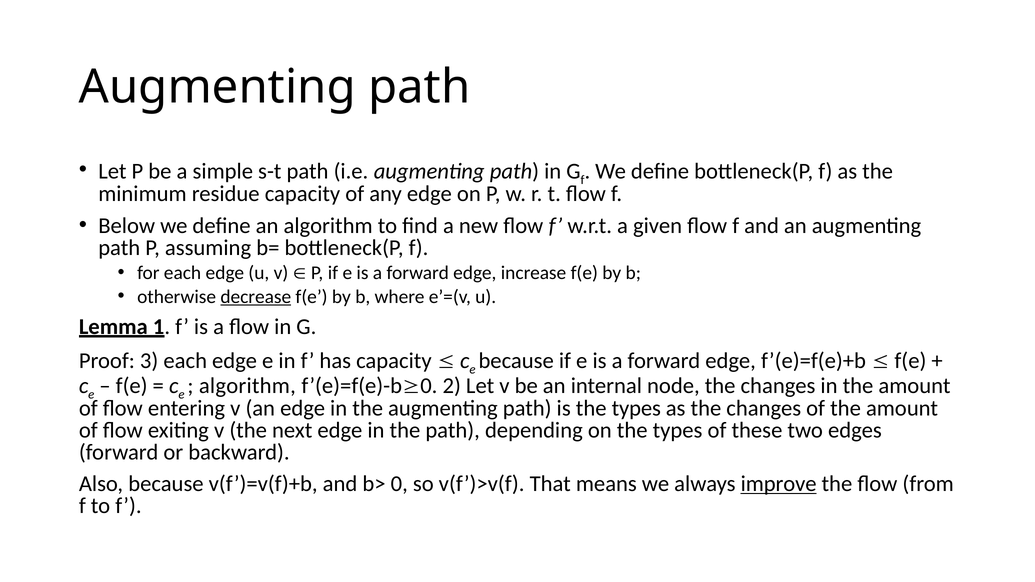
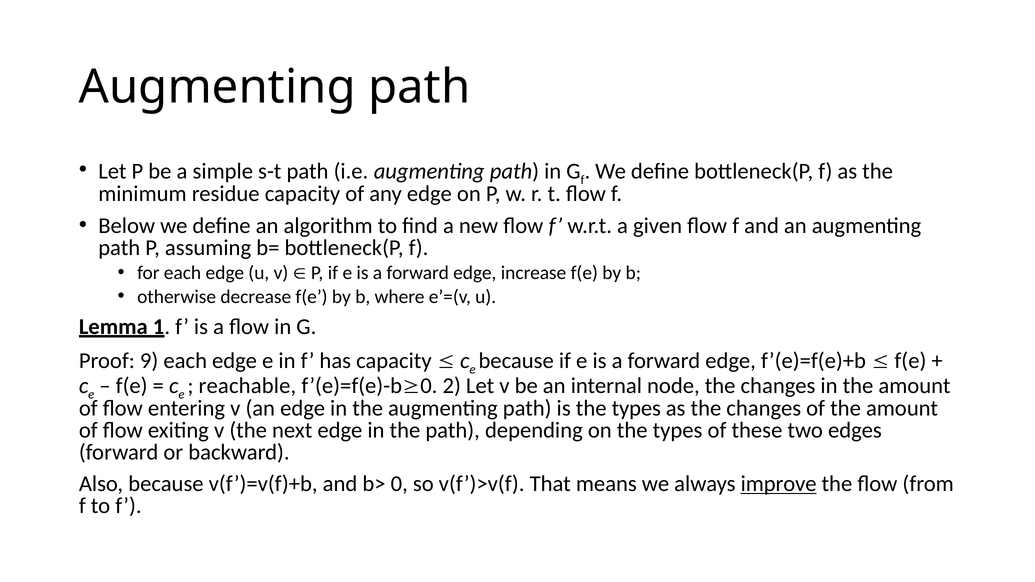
decrease underline: present -> none
3: 3 -> 9
algorithm at (247, 386): algorithm -> reachable
